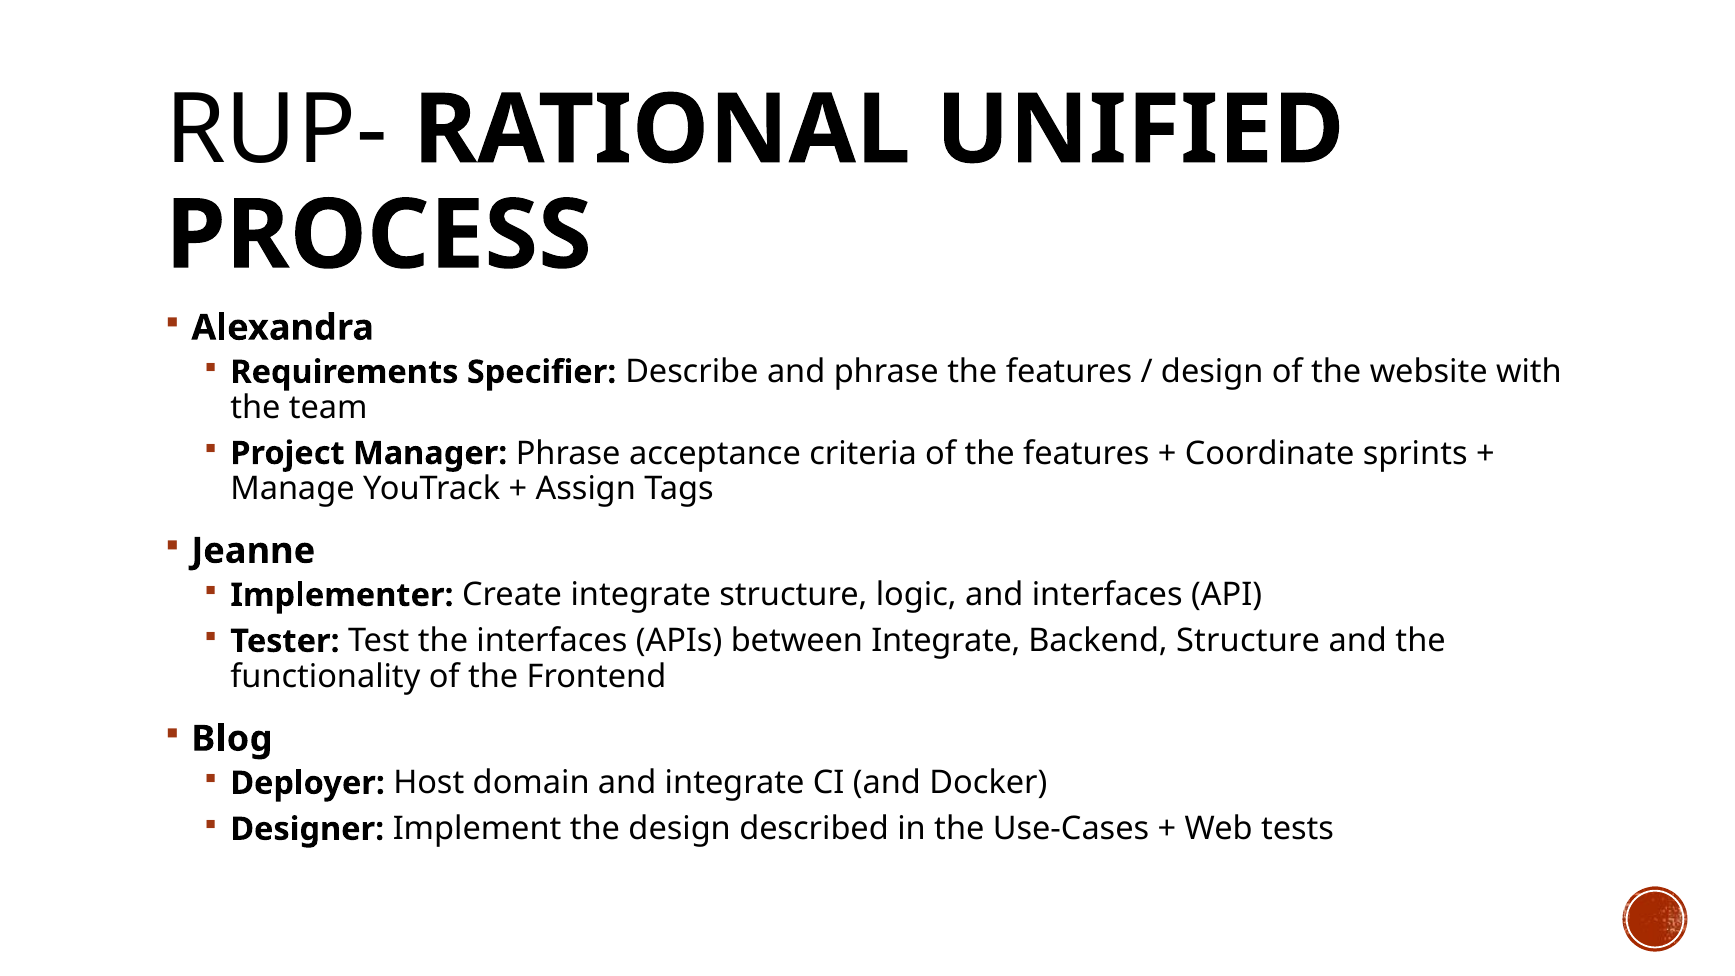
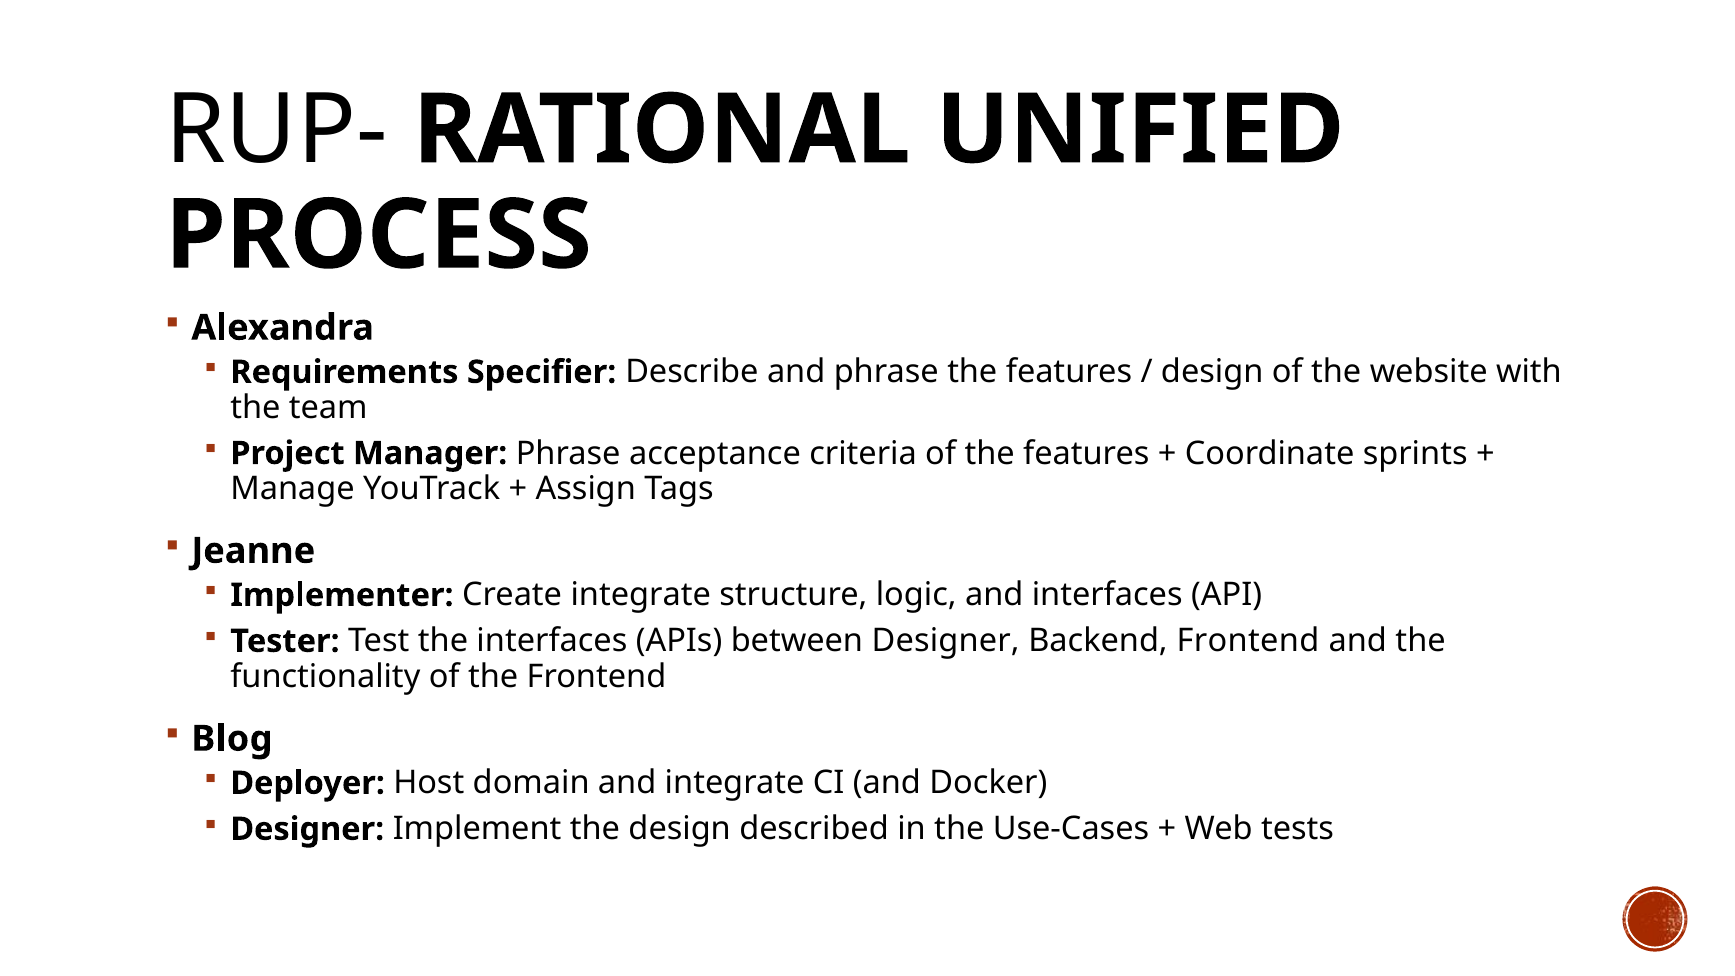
between Integrate: Integrate -> Designer
Backend Structure: Structure -> Frontend
